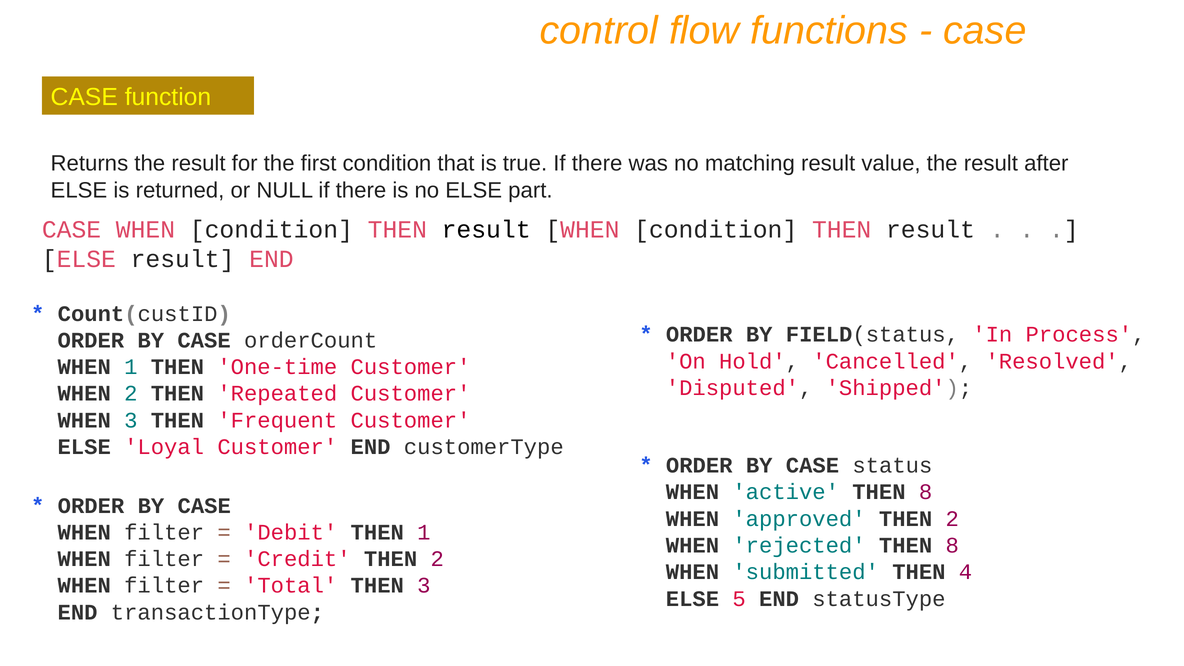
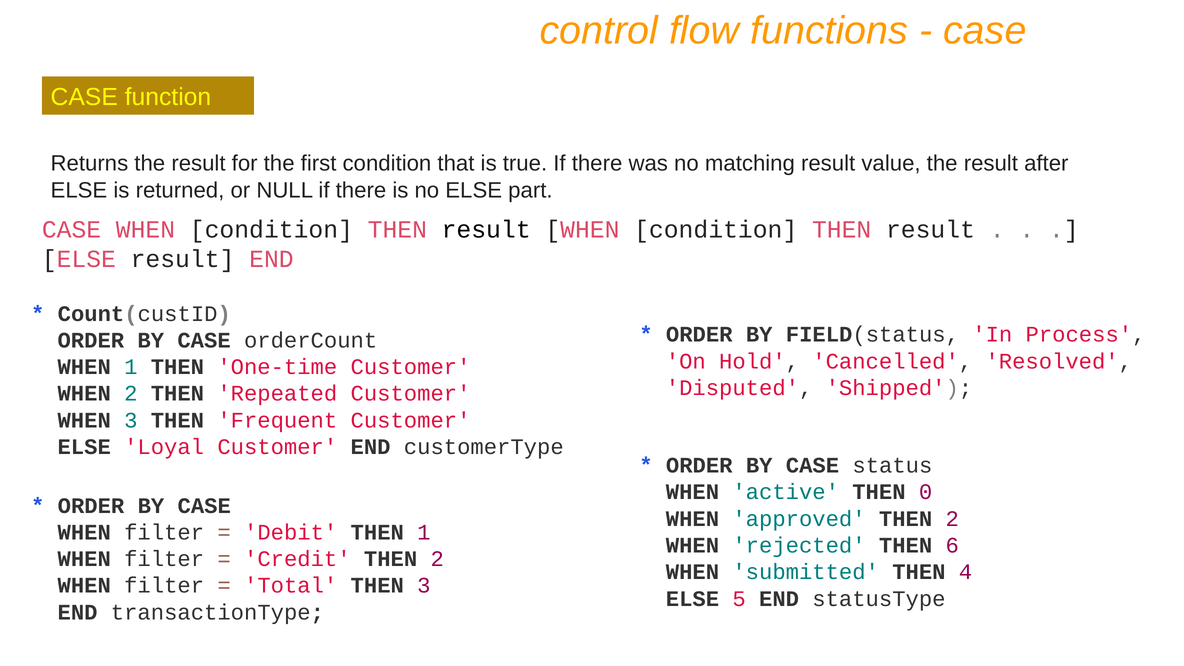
active THEN 8: 8 -> 0
rejected THEN 8: 8 -> 6
